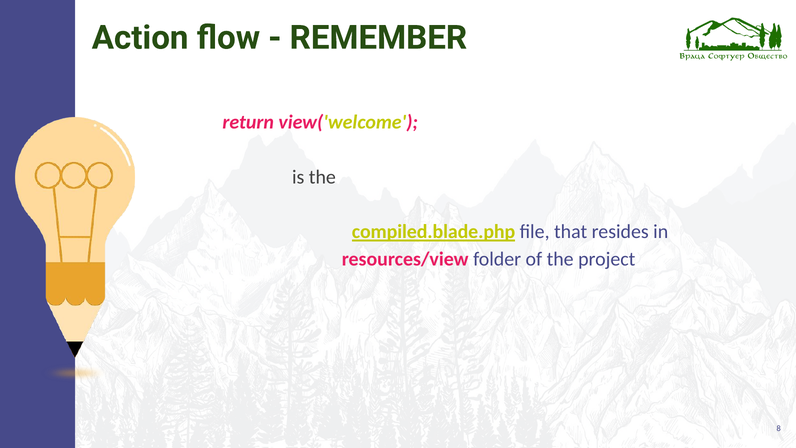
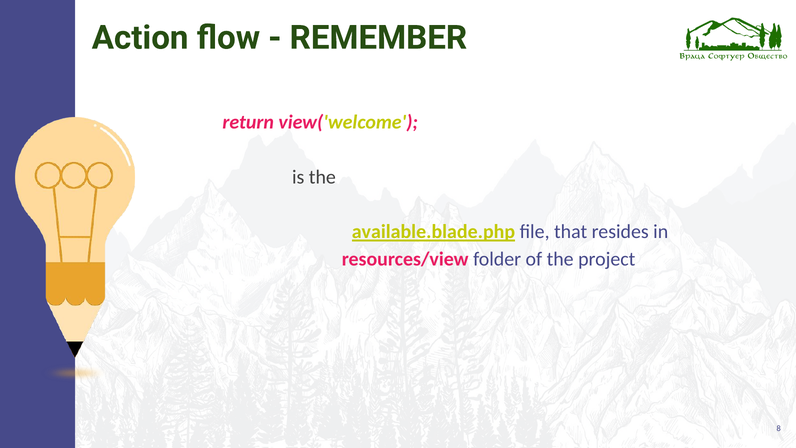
compiled.blade.php: compiled.blade.php -> available.blade.php
